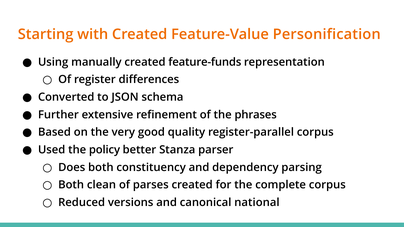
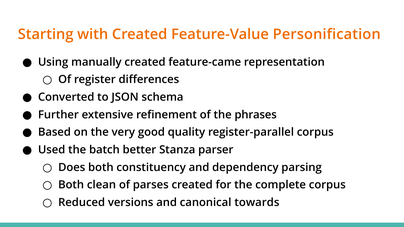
feature-funds: feature-funds -> feature-came
policy: policy -> batch
national: national -> towards
